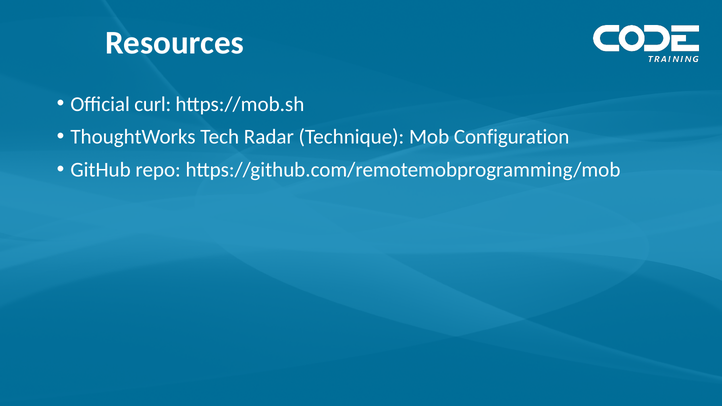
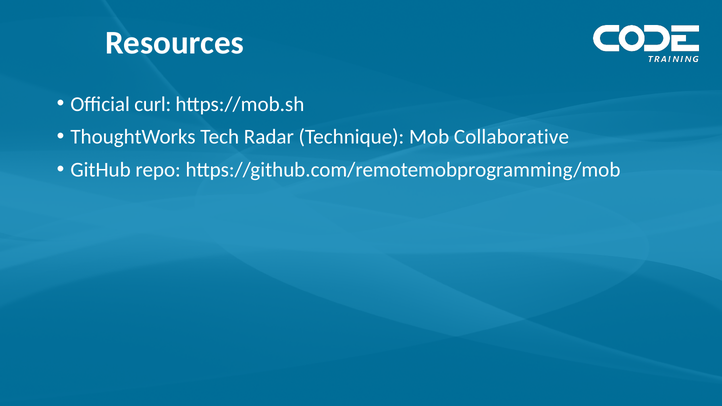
Configuration: Configuration -> Collaborative
